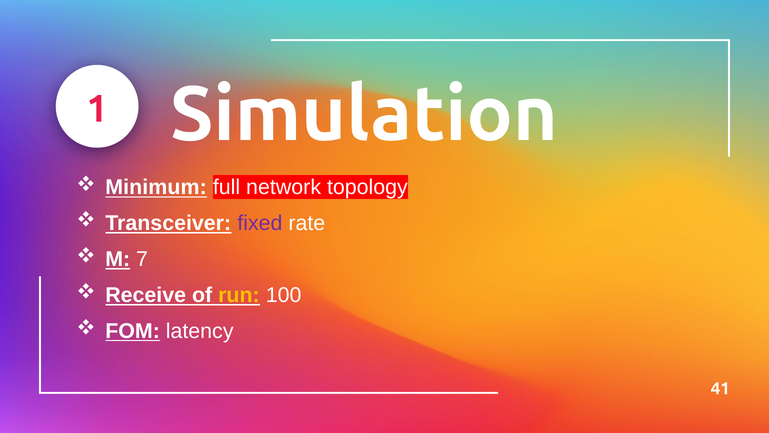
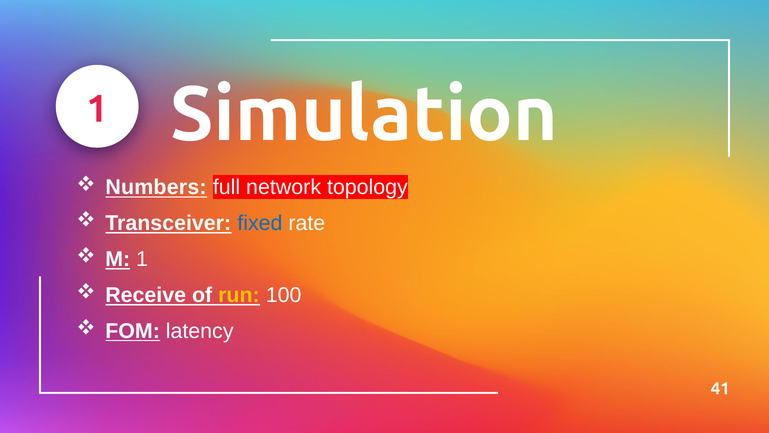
Minimum: Minimum -> Numbers
fixed colour: purple -> blue
M 7: 7 -> 1
